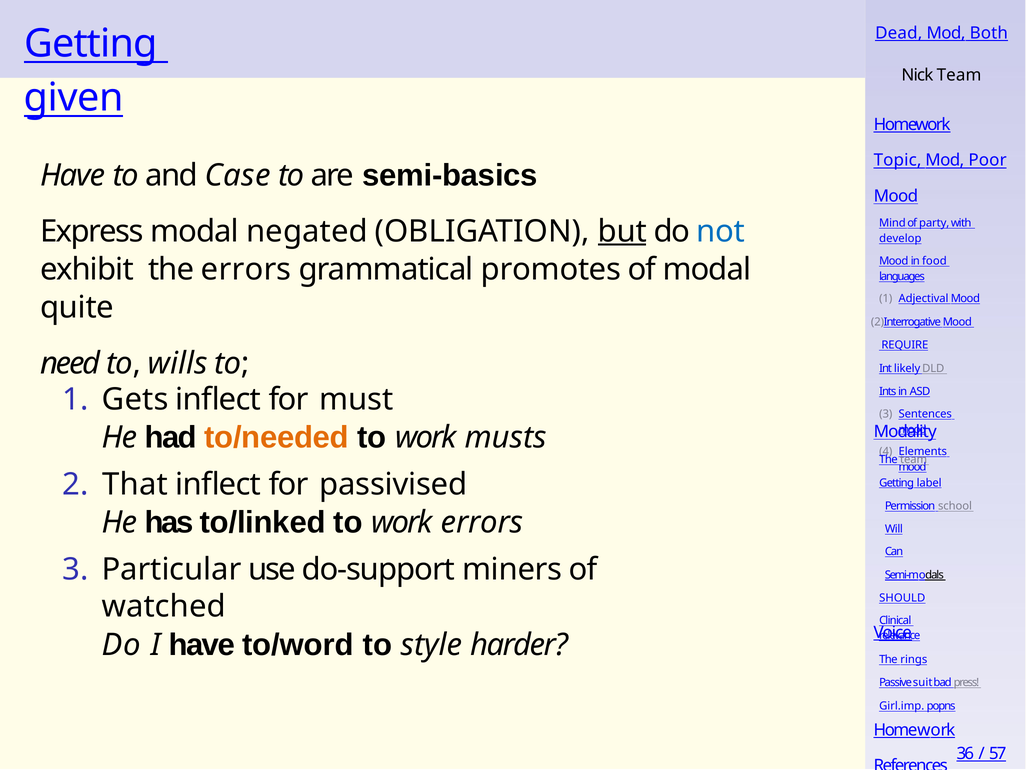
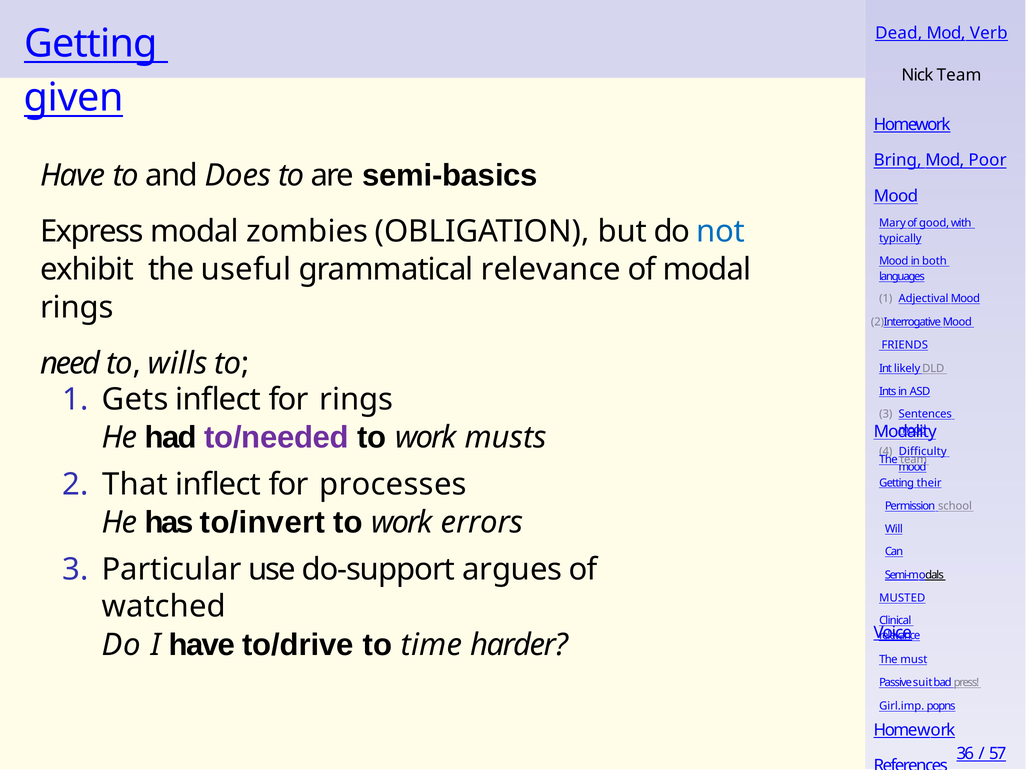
Both: Both -> Verb
Topic: Topic -> Bring
Case: Case -> Does
Mind: Mind -> Mary
party: party -> good
negated: negated -> zombies
but underline: present -> none
develop: develop -> typically
food: food -> both
the errors: errors -> useful
grammatical promotes: promotes -> relevance
quite at (77, 307): quite -> rings
REQUIRE: REQUIRE -> FRIENDS
for must: must -> rings
to/needed colour: orange -> purple
Elements: Elements -> Difficulty
passivised: passivised -> processes
label: label -> their
to/linked: to/linked -> to/invert
miners: miners -> argues
SHOULD: SHOULD -> MUSTED
to/word: to/word -> to/drive
style: style -> time
rings: rings -> must
